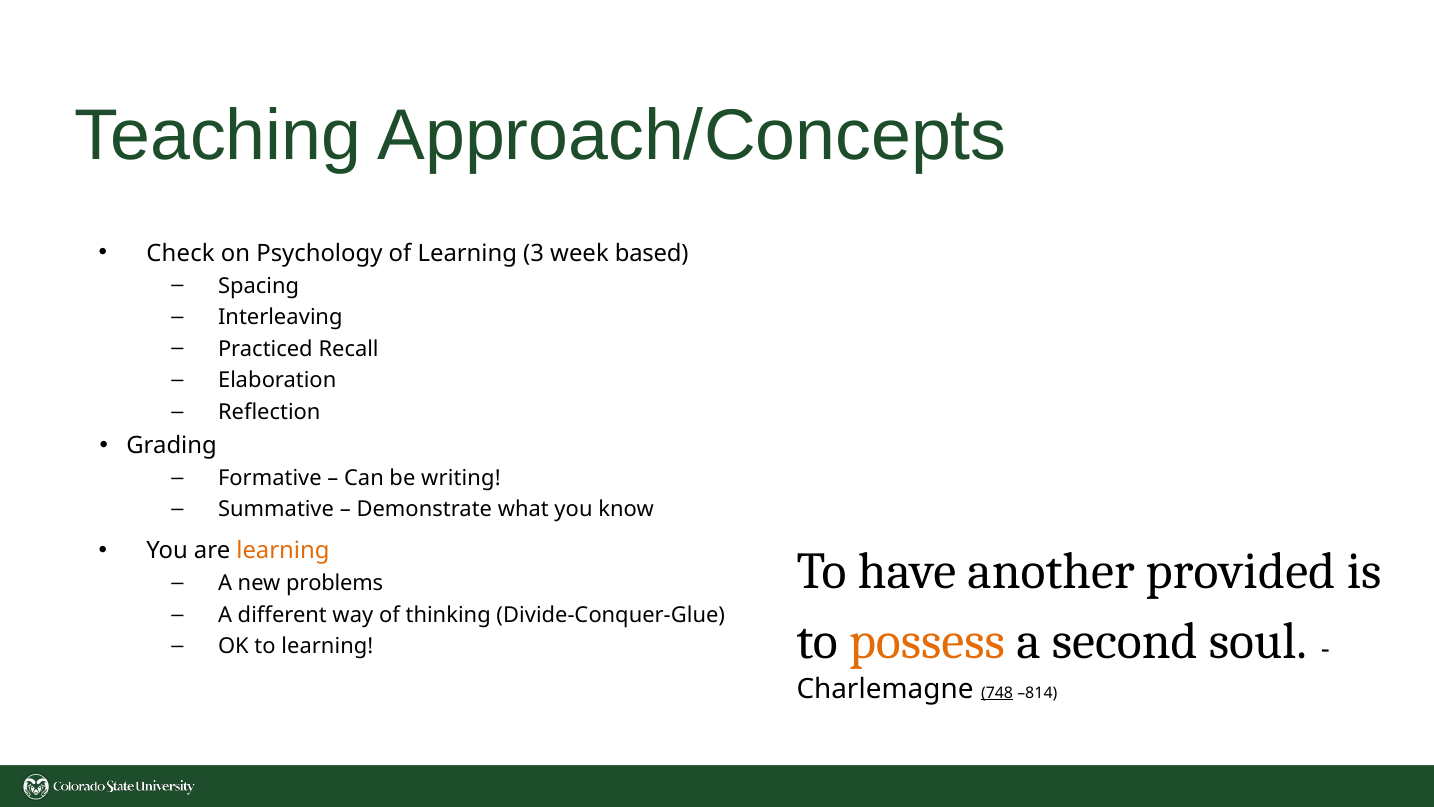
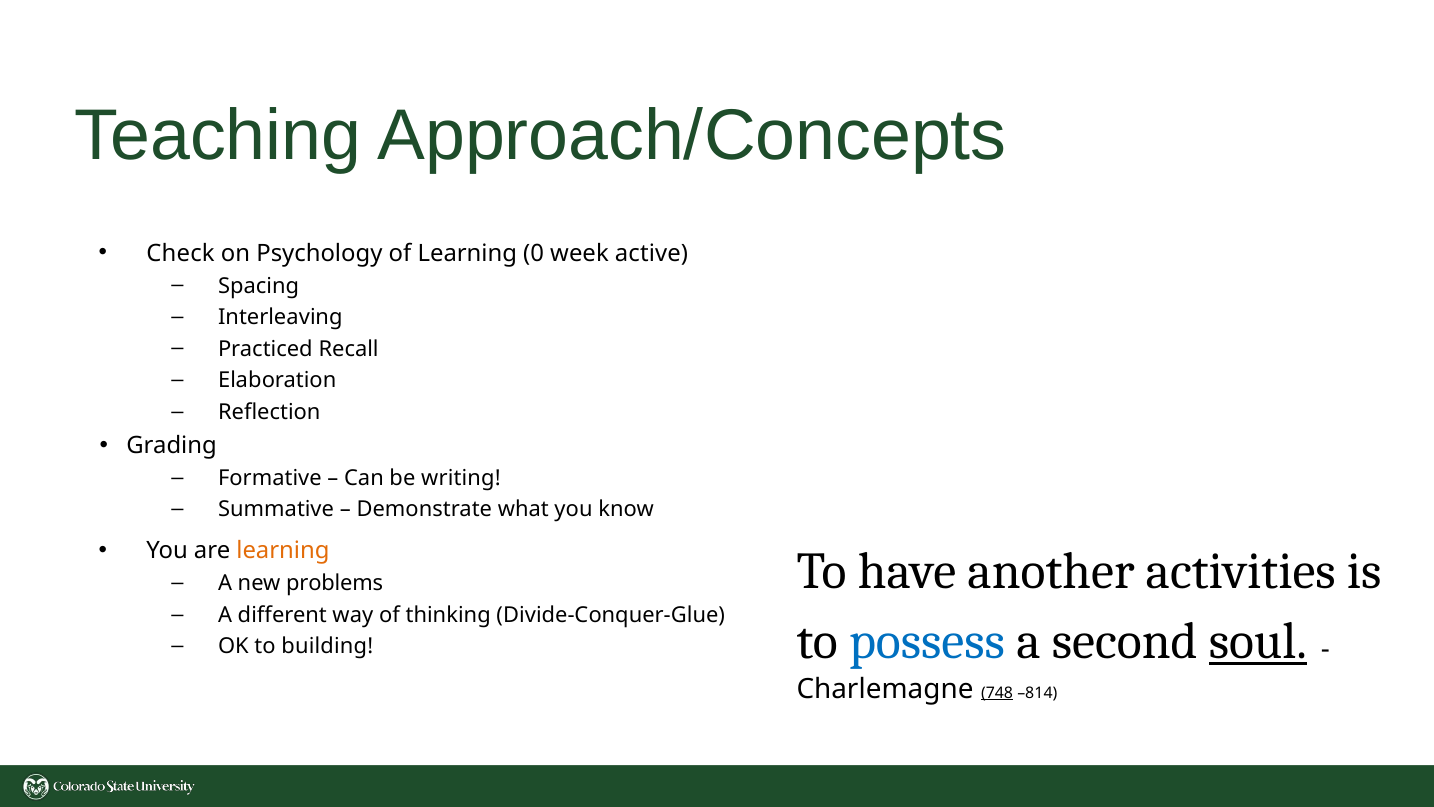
3: 3 -> 0
based: based -> active
provided: provided -> activities
possess colour: orange -> blue
soul underline: none -> present
to learning: learning -> building
